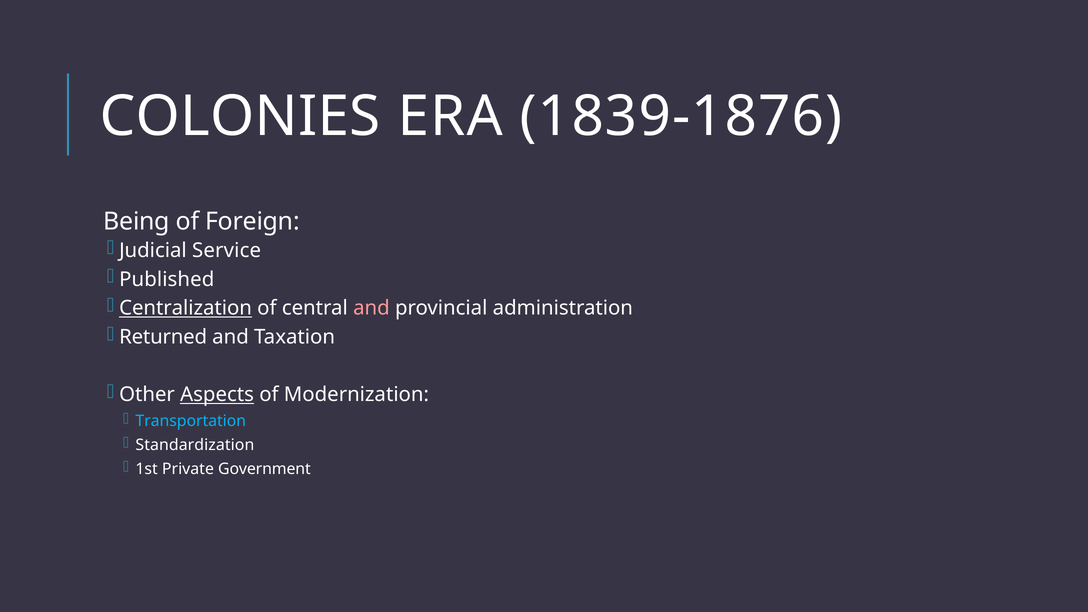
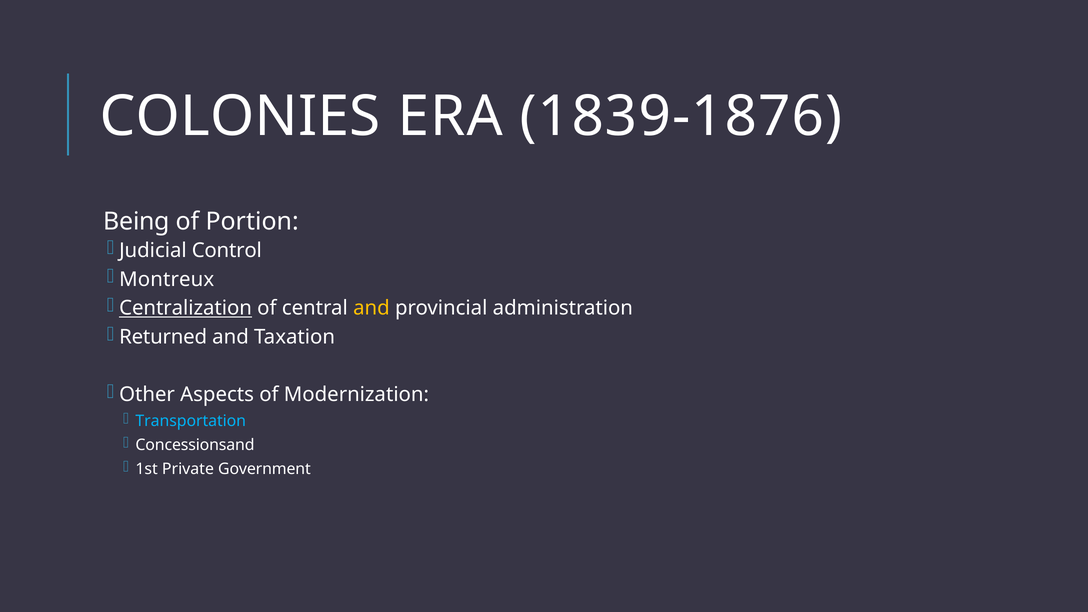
Foreign: Foreign -> Portion
Service: Service -> Control
Published: Published -> Montreux
and at (371, 308) colour: pink -> yellow
Aspects underline: present -> none
Standardization: Standardization -> Concessionsand
